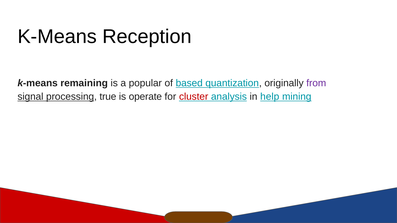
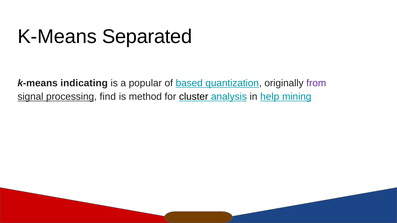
Reception: Reception -> Separated
remaining: remaining -> indicating
true: true -> find
operate: operate -> method
cluster colour: red -> black
